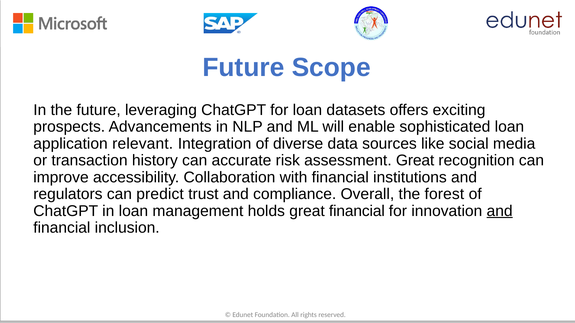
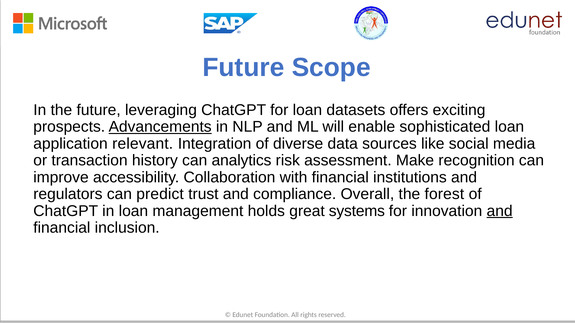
Advancements underline: none -> present
accurate: accurate -> analytics
assessment Great: Great -> Make
great financial: financial -> systems
